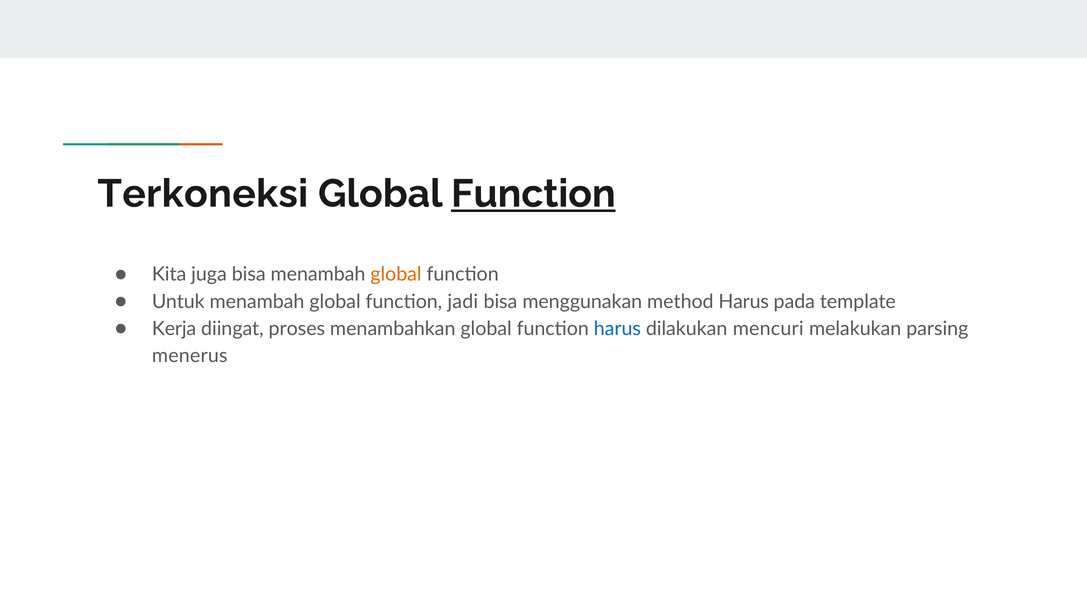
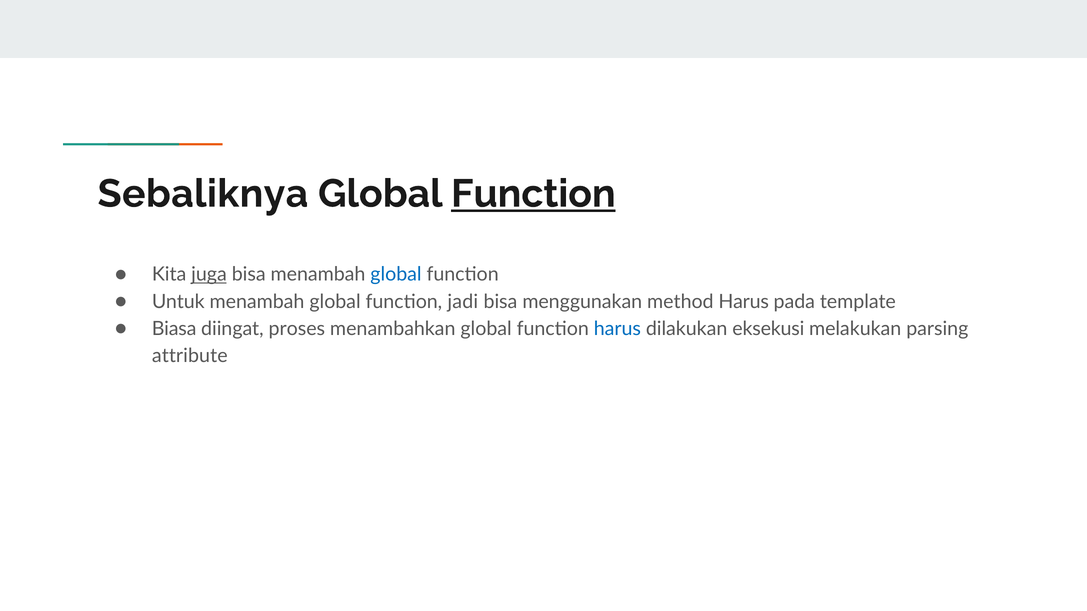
Terkoneksi: Terkoneksi -> Sebaliknya
juga underline: none -> present
global at (396, 275) colour: orange -> blue
Kerja: Kerja -> Biasa
mencuri: mencuri -> eksekusi
menerus: menerus -> attribute
